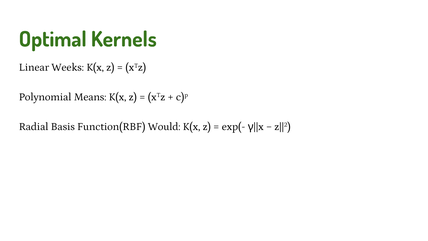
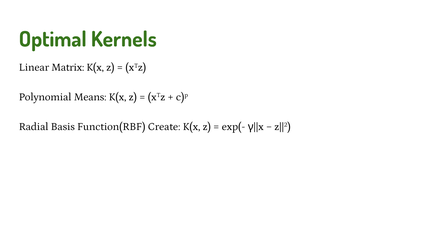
Weeks: Weeks -> Matrix
Would: Would -> Create
